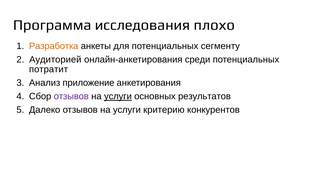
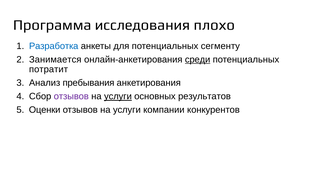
Разработка colour: orange -> blue
Аудиторией: Аудиторией -> Занимается
среди underline: none -> present
приложение: приложение -> пребывания
Далеко: Далеко -> Оценки
критерию: критерию -> компании
